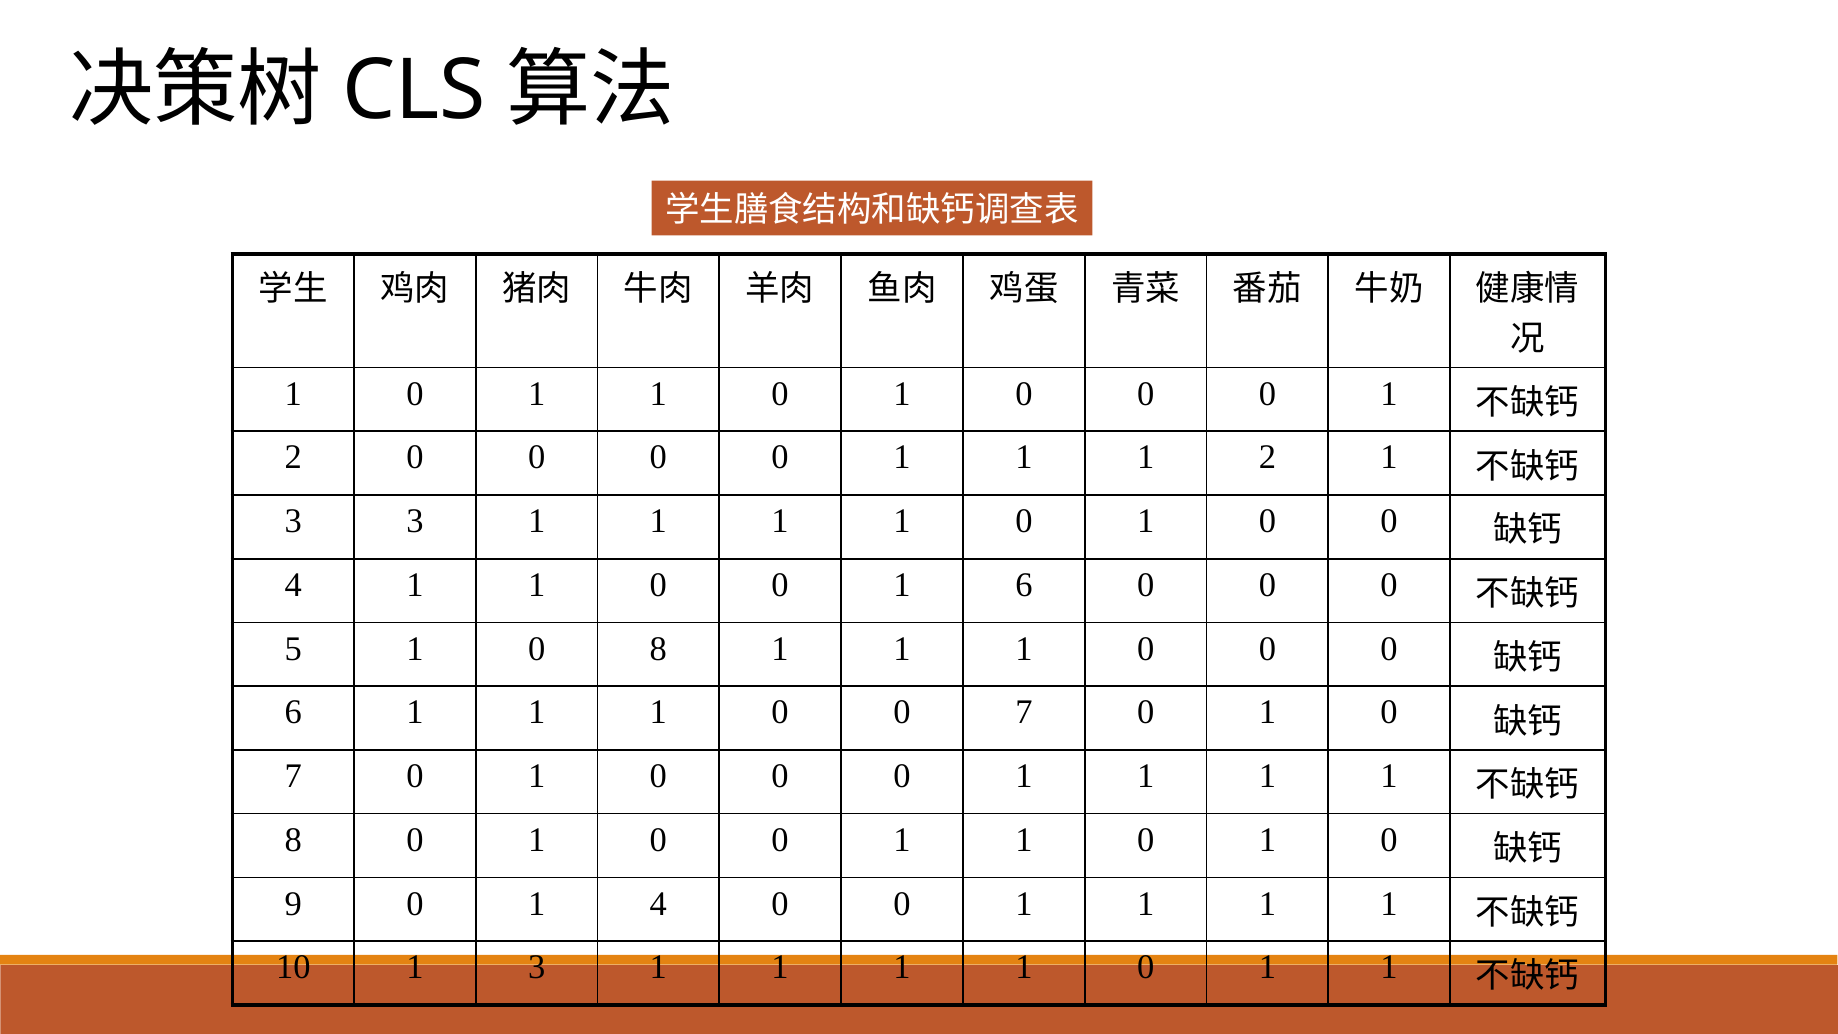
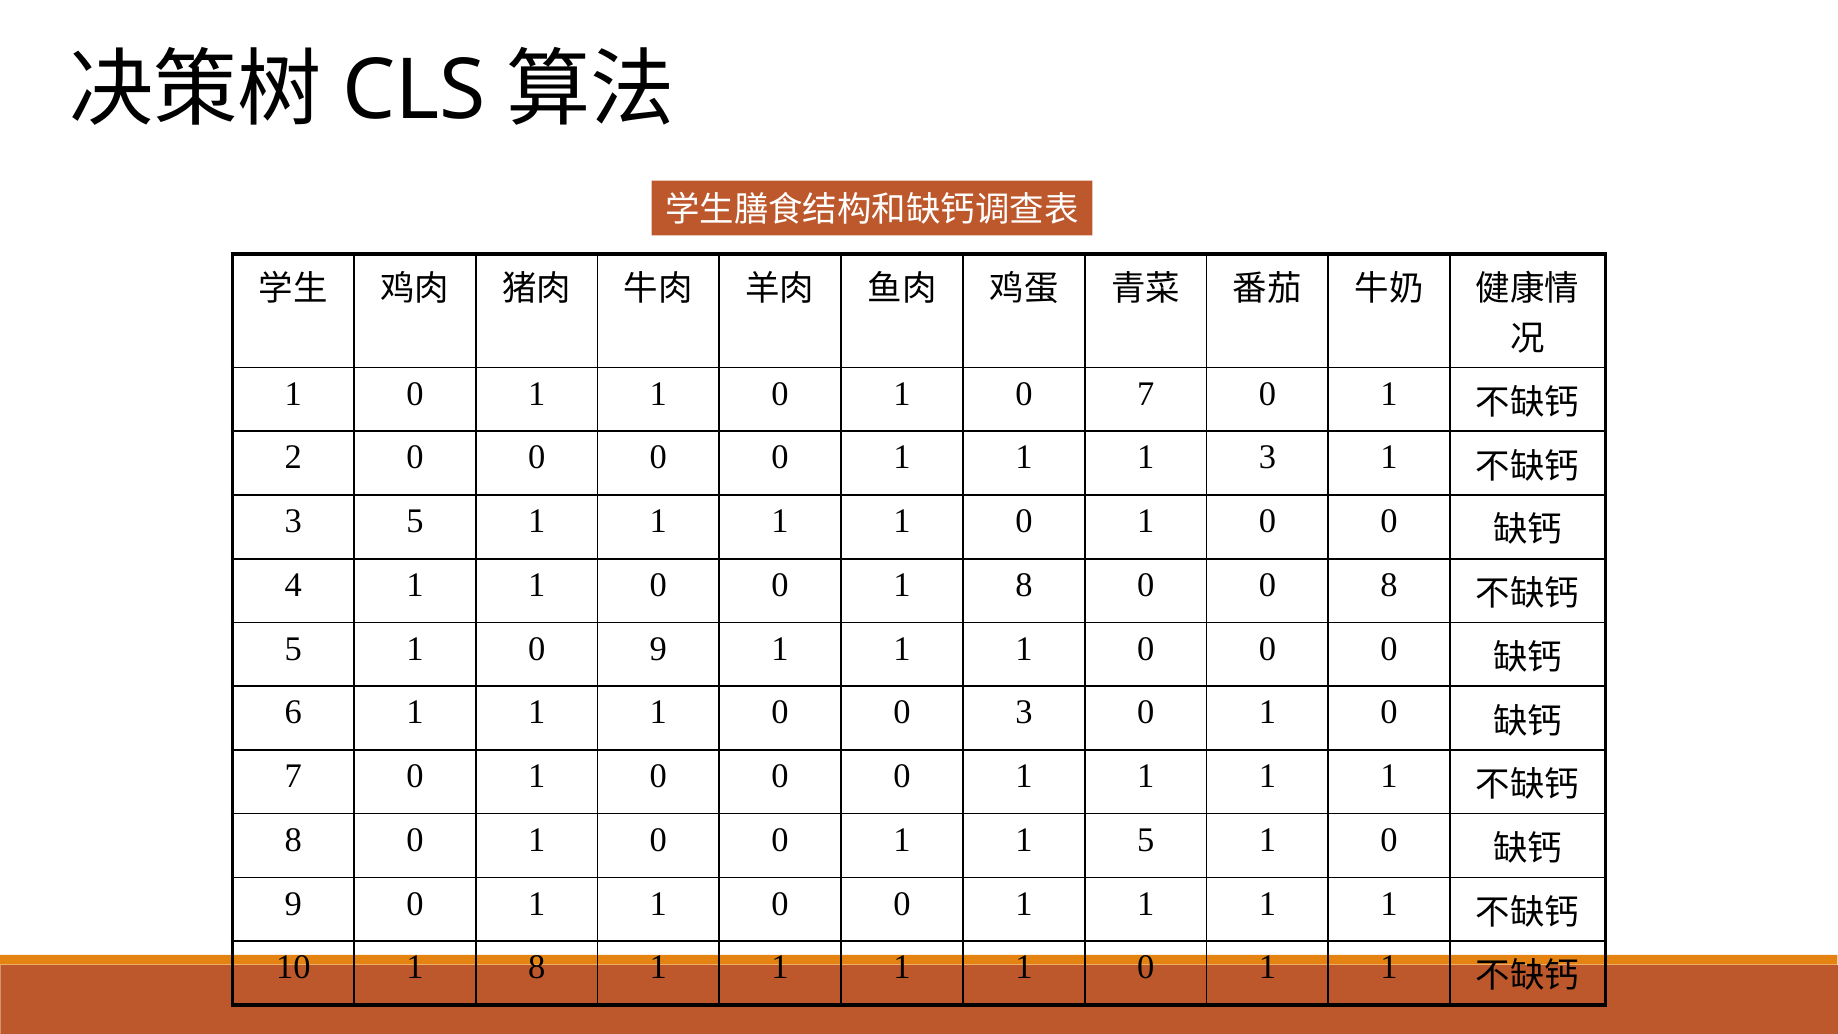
0 at (1146, 394): 0 -> 7
1 2: 2 -> 3
3 3: 3 -> 5
0 1 6: 6 -> 8
0 at (1389, 585): 0 -> 8
0 8: 8 -> 9
0 7: 7 -> 3
0 at (1146, 840): 0 -> 5
9 0 1 4: 4 -> 1
10 1 3: 3 -> 8
